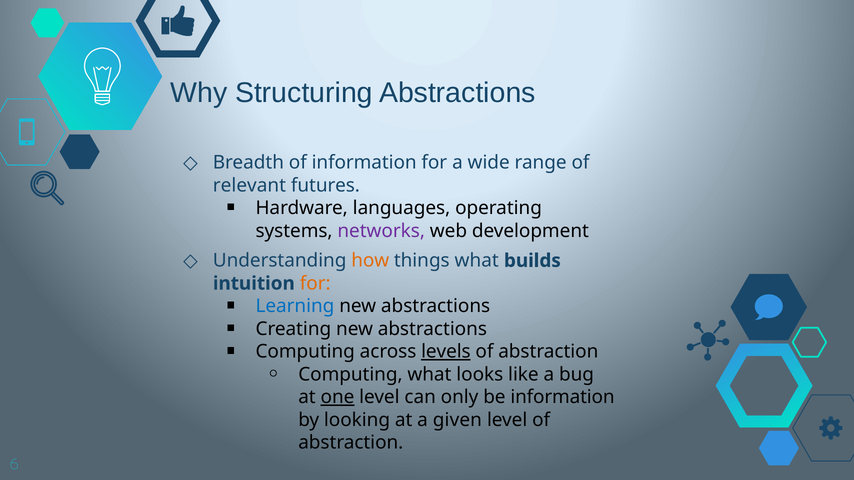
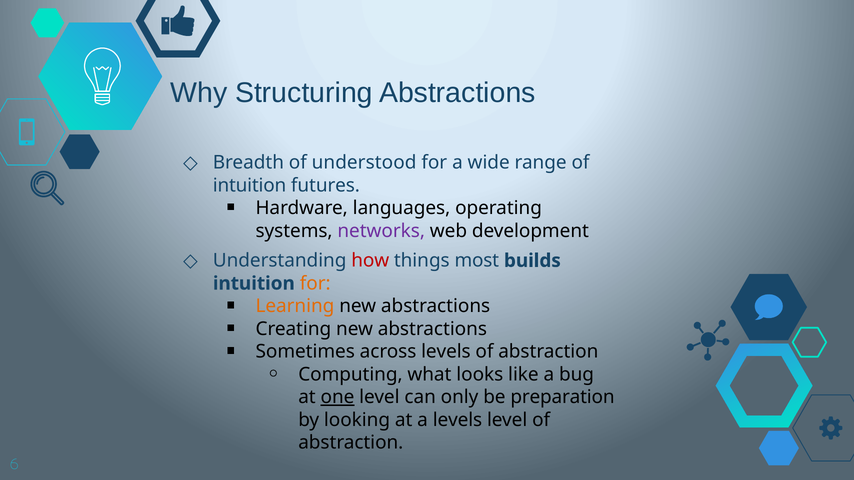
of information: information -> understood
relevant at (249, 185): relevant -> intuition
how colour: orange -> red
things what: what -> most
Learning colour: blue -> orange
Computing at (305, 352): Computing -> Sometimes
levels at (446, 352) underline: present -> none
be information: information -> preparation
a given: given -> levels
